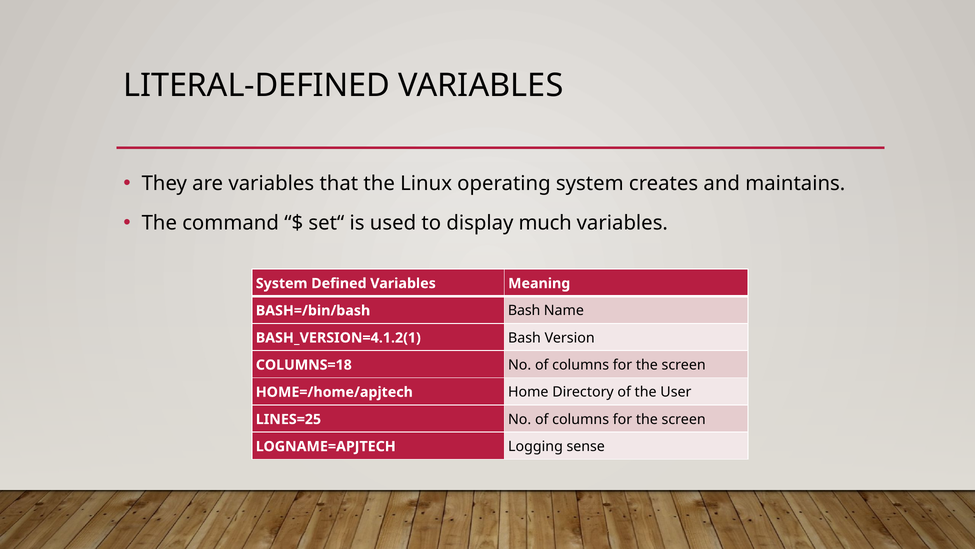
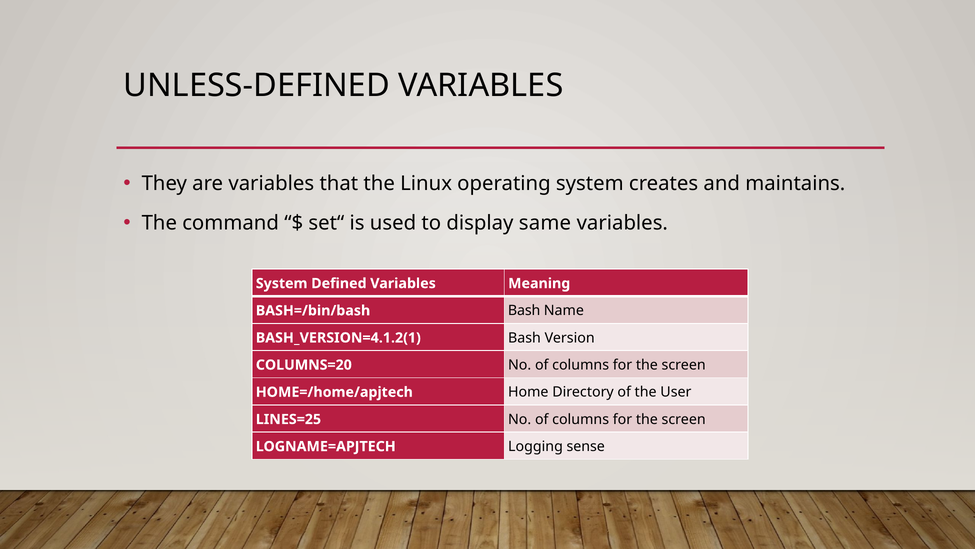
LITERAL-DEFINED: LITERAL-DEFINED -> UNLESS-DEFINED
much: much -> same
COLUMNS=18: COLUMNS=18 -> COLUMNS=20
